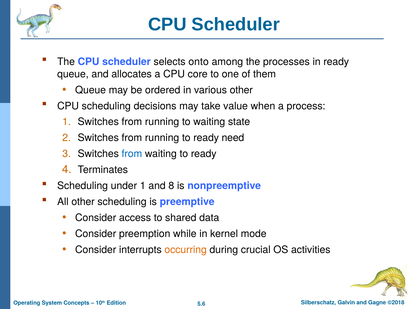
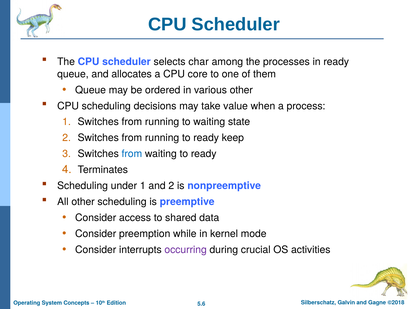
onto: onto -> char
need: need -> keep
and 8: 8 -> 2
occurring colour: orange -> purple
